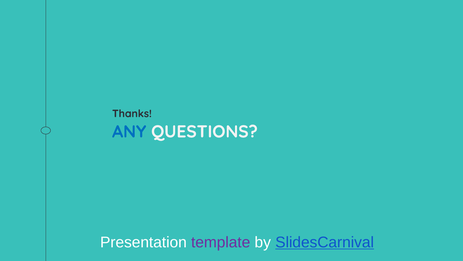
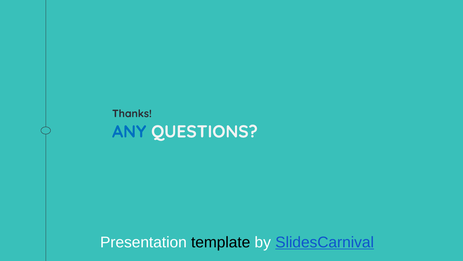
template colour: purple -> black
